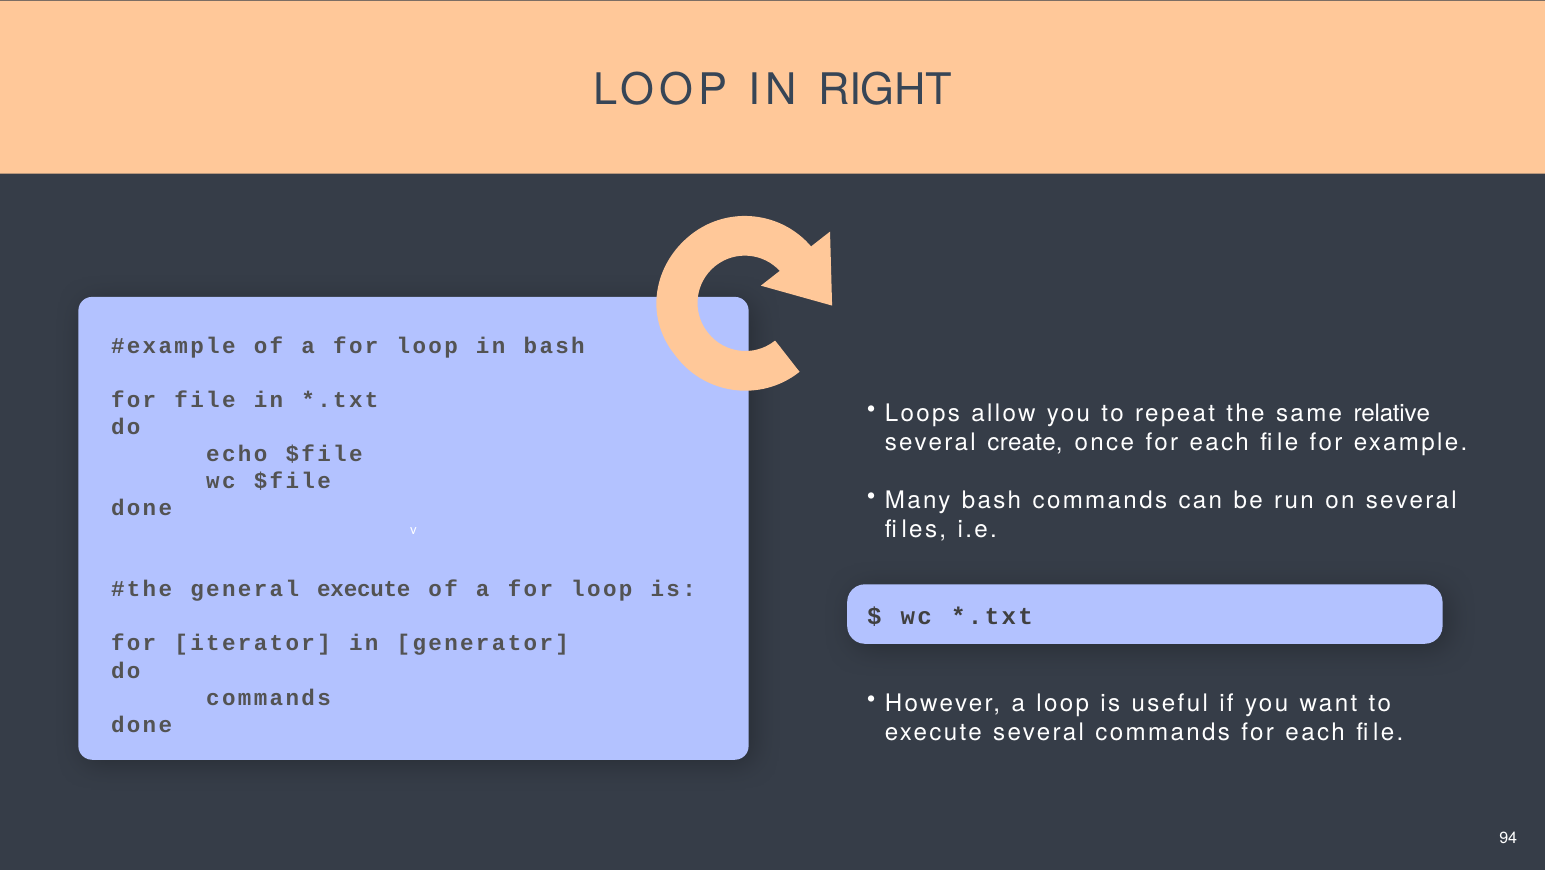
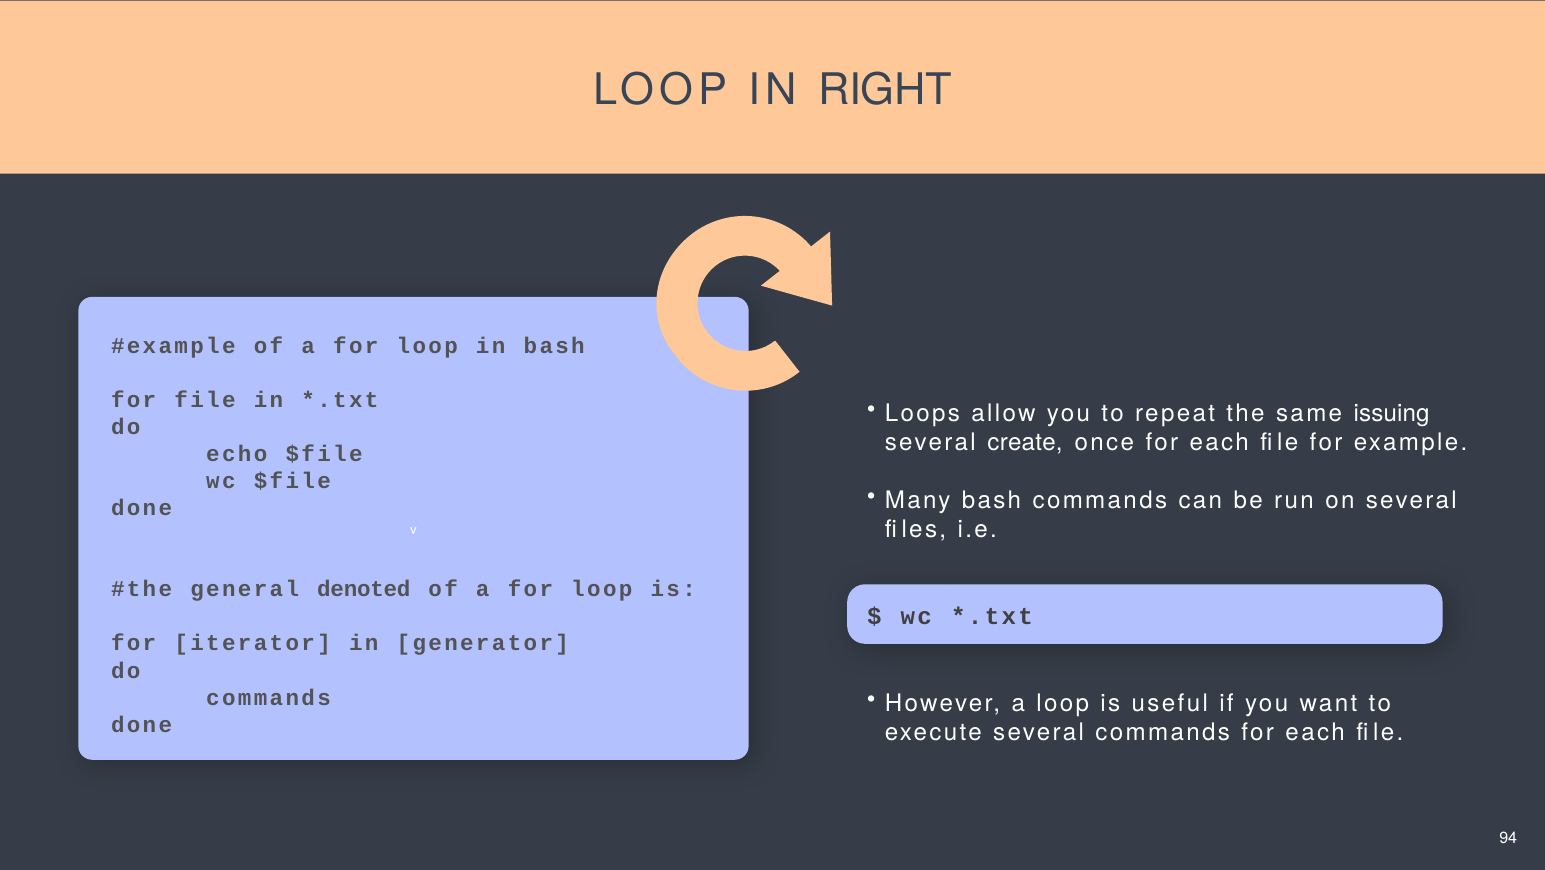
relative: relative -> issuing
general execute: execute -> denoted
